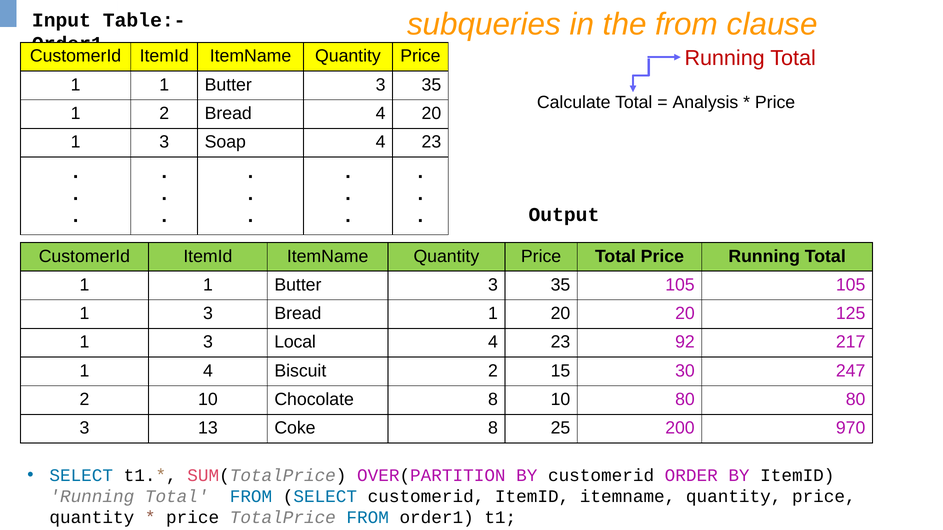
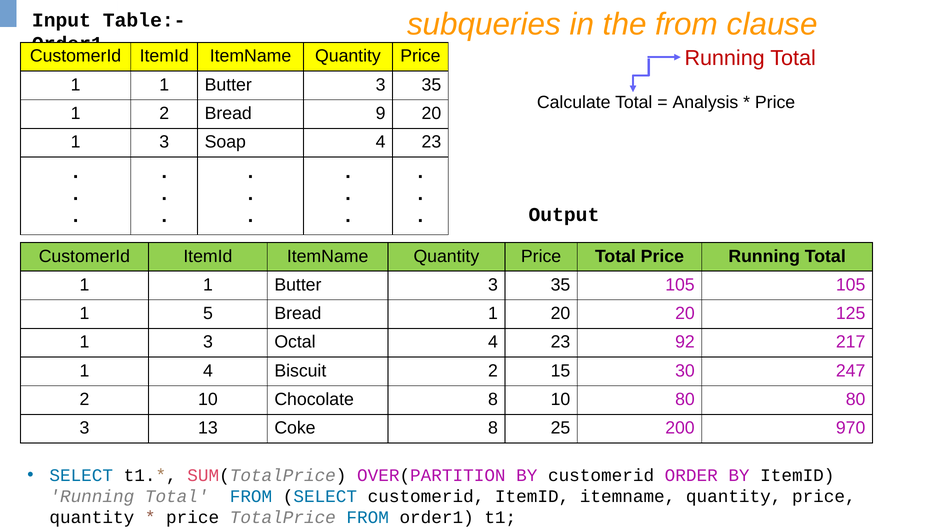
Bread 4: 4 -> 9
3 at (208, 314): 3 -> 5
Local: Local -> Octal
